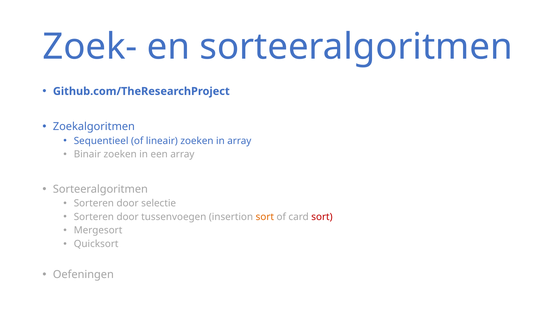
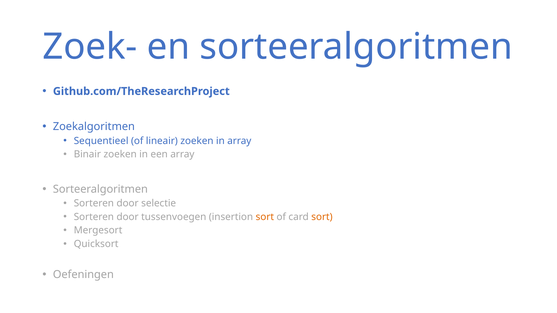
sort at (322, 217) colour: red -> orange
